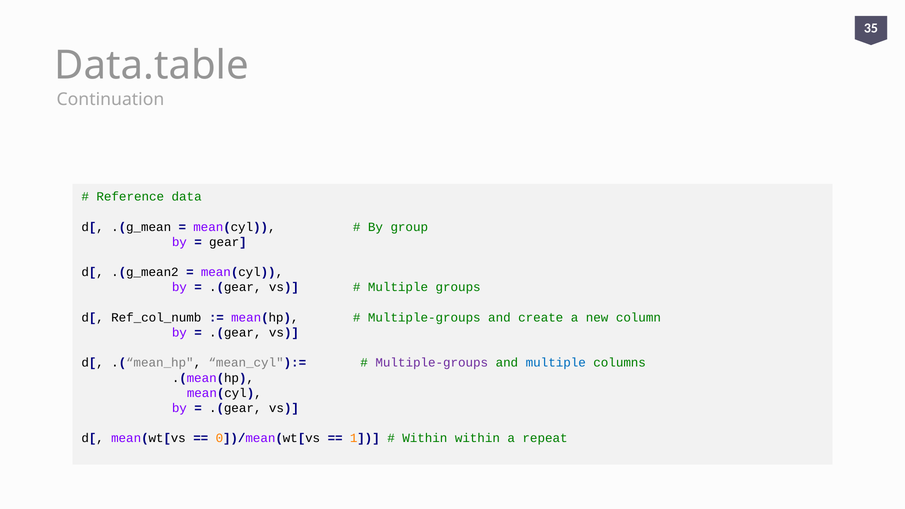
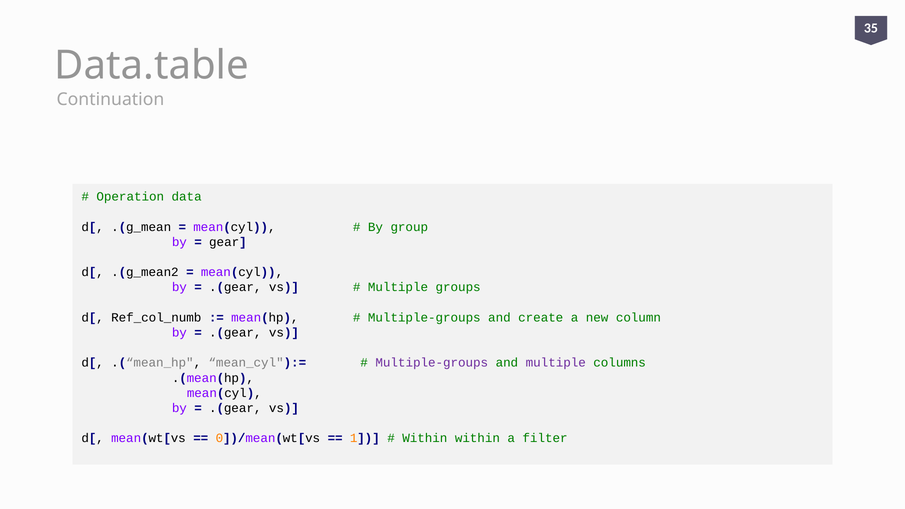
Reference: Reference -> Operation
multiple at (556, 363) colour: blue -> purple
repeat: repeat -> filter
